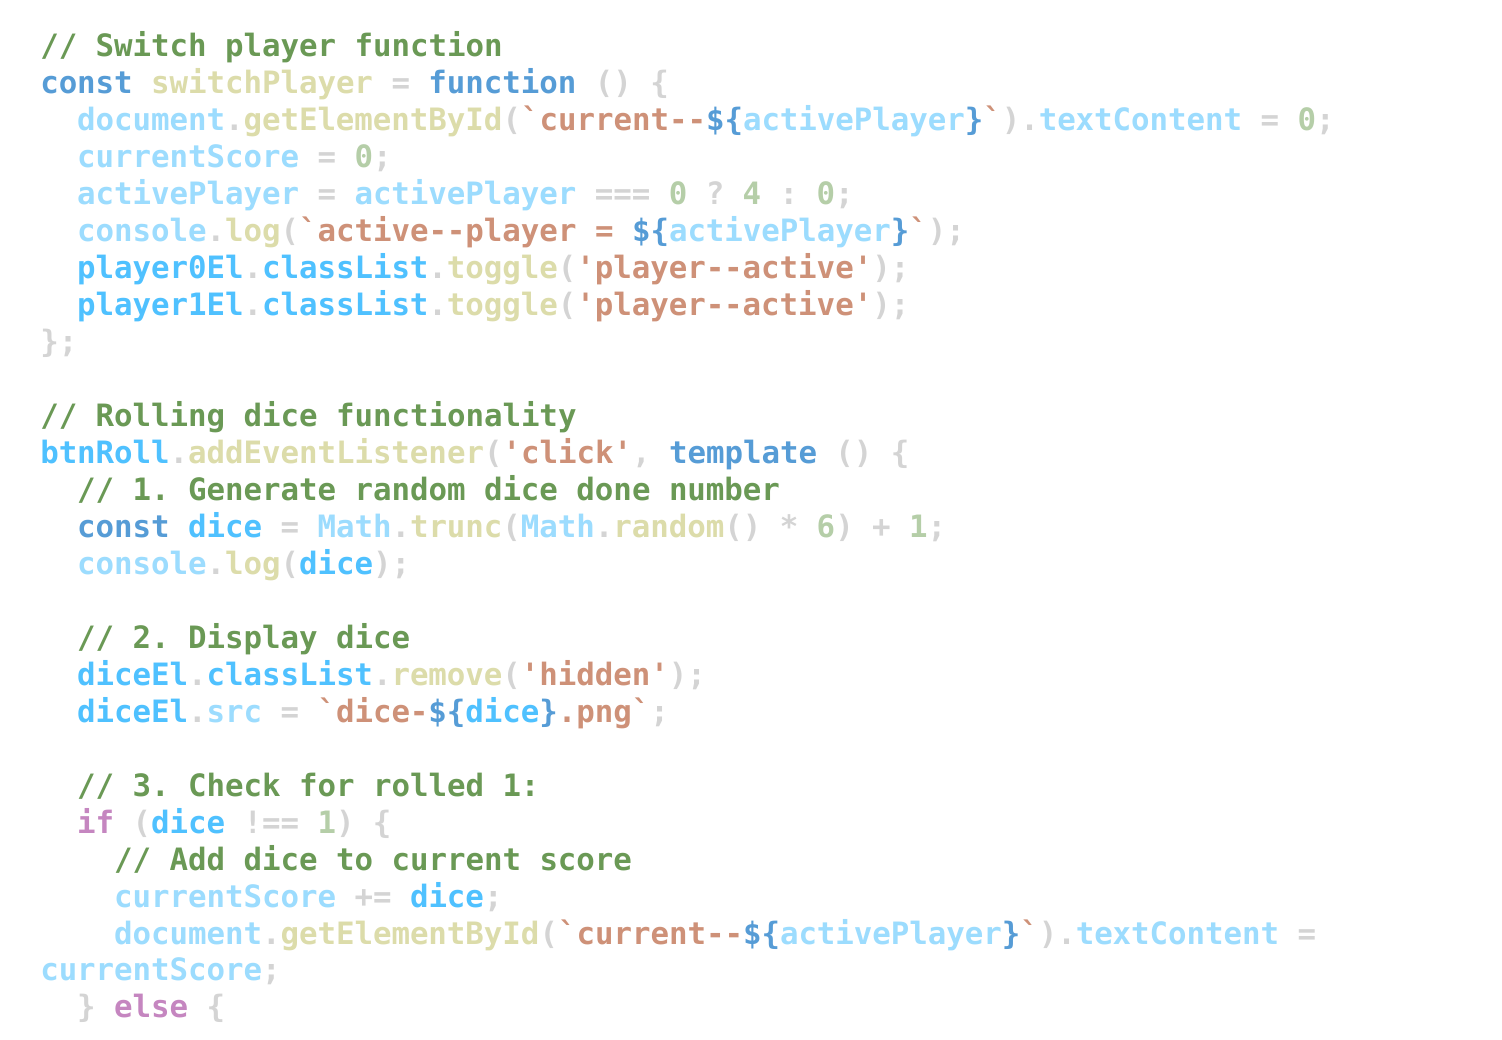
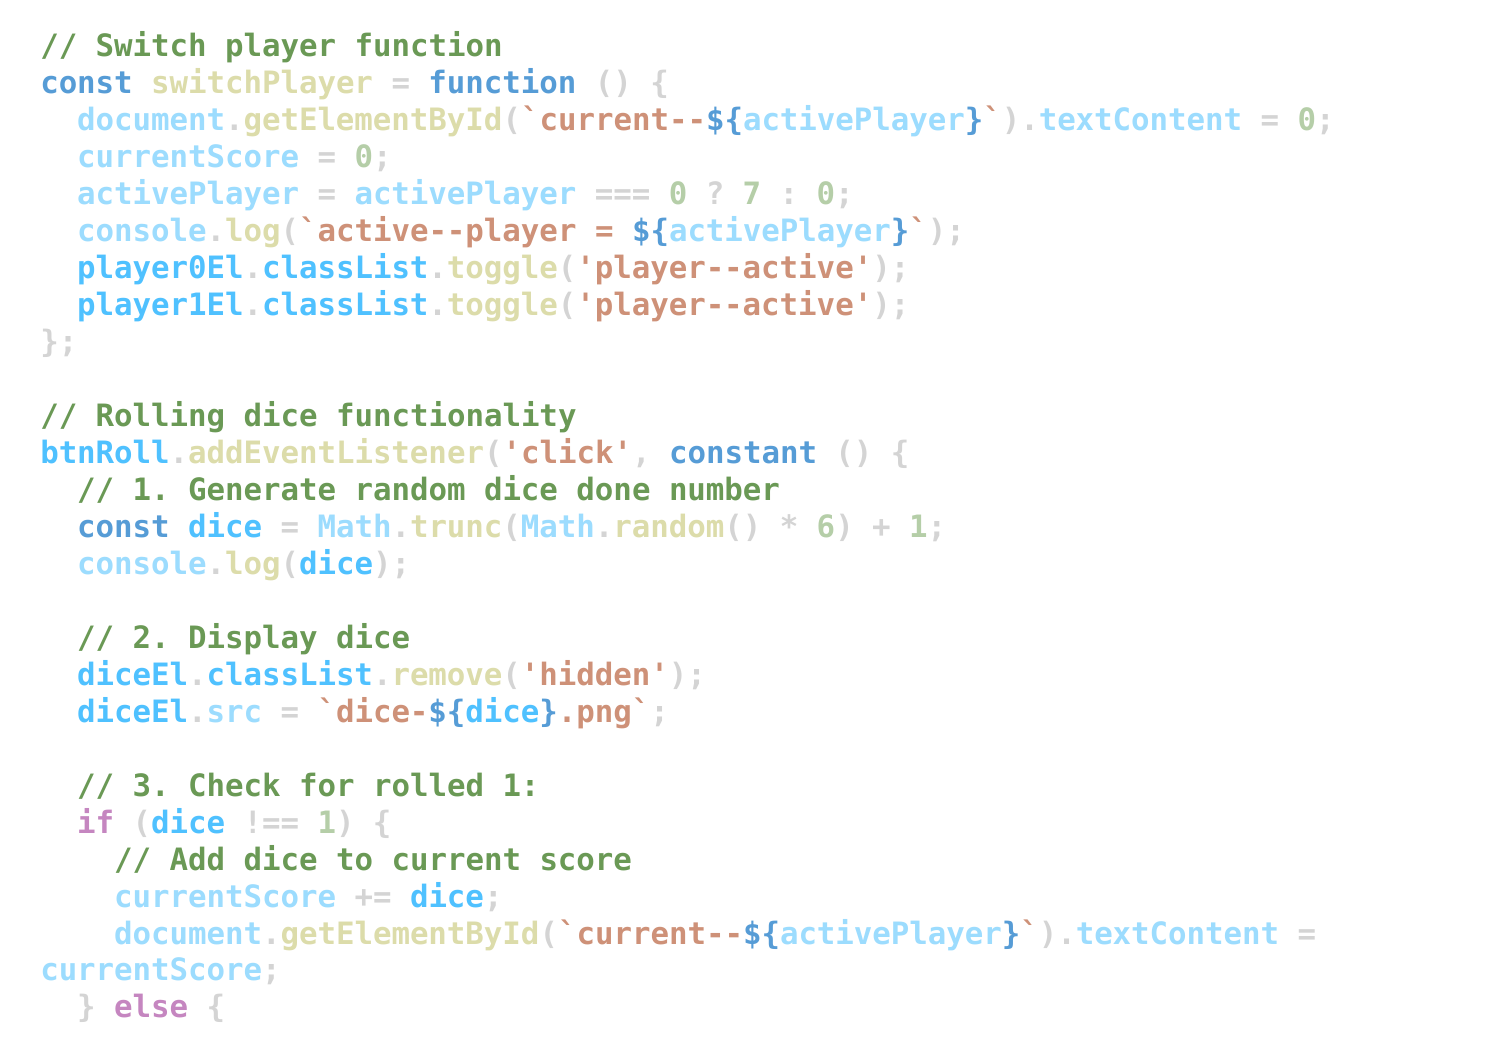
4: 4 -> 7
template: template -> constant
